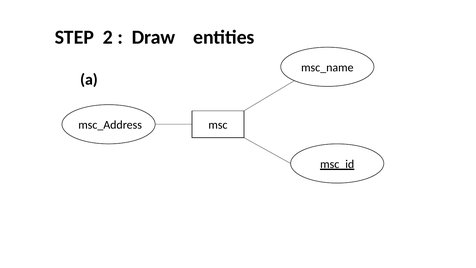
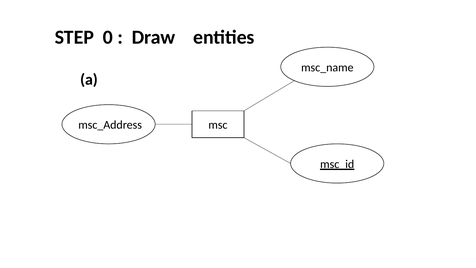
2: 2 -> 0
